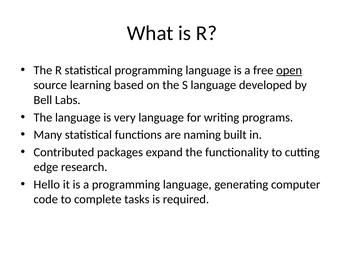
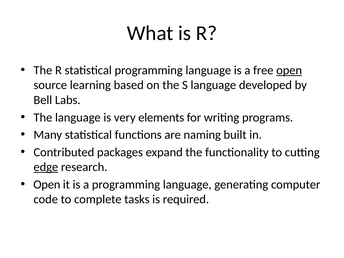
very language: language -> elements
edge underline: none -> present
Hello at (47, 184): Hello -> Open
